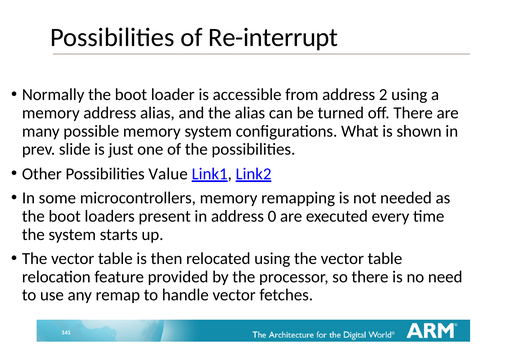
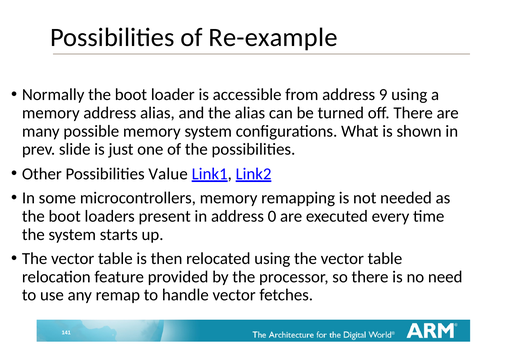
Re-interrupt: Re-interrupt -> Re-example
2: 2 -> 9
